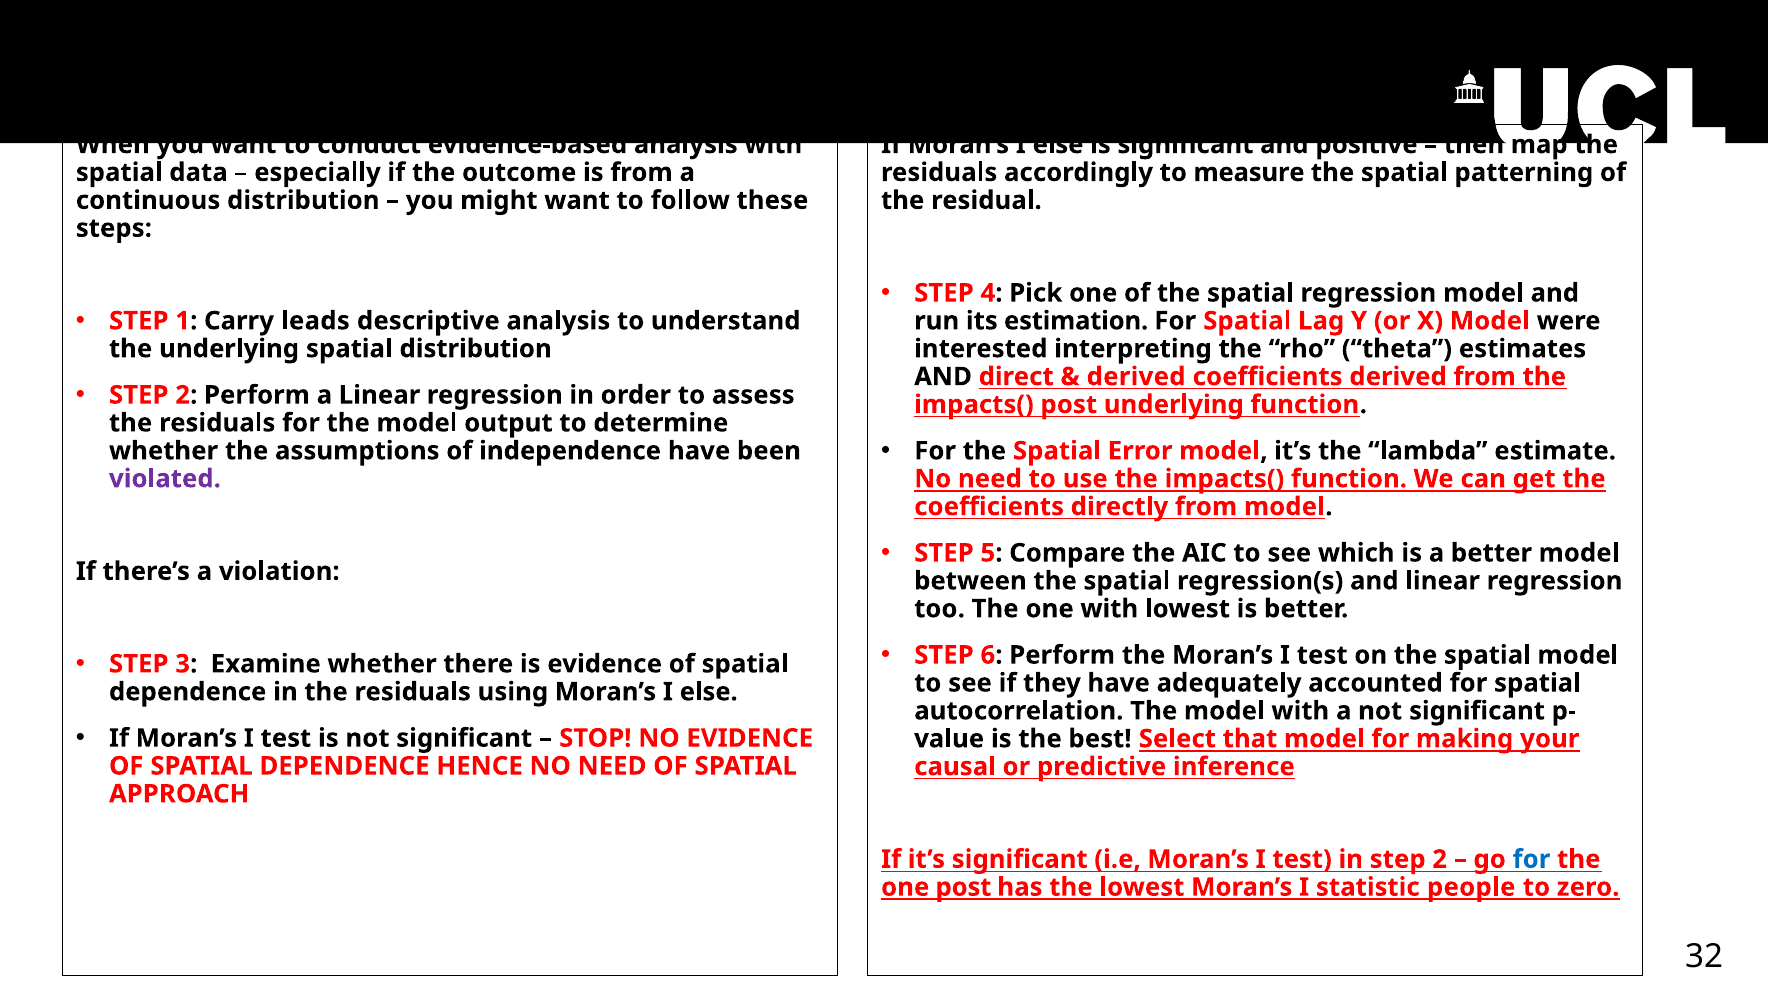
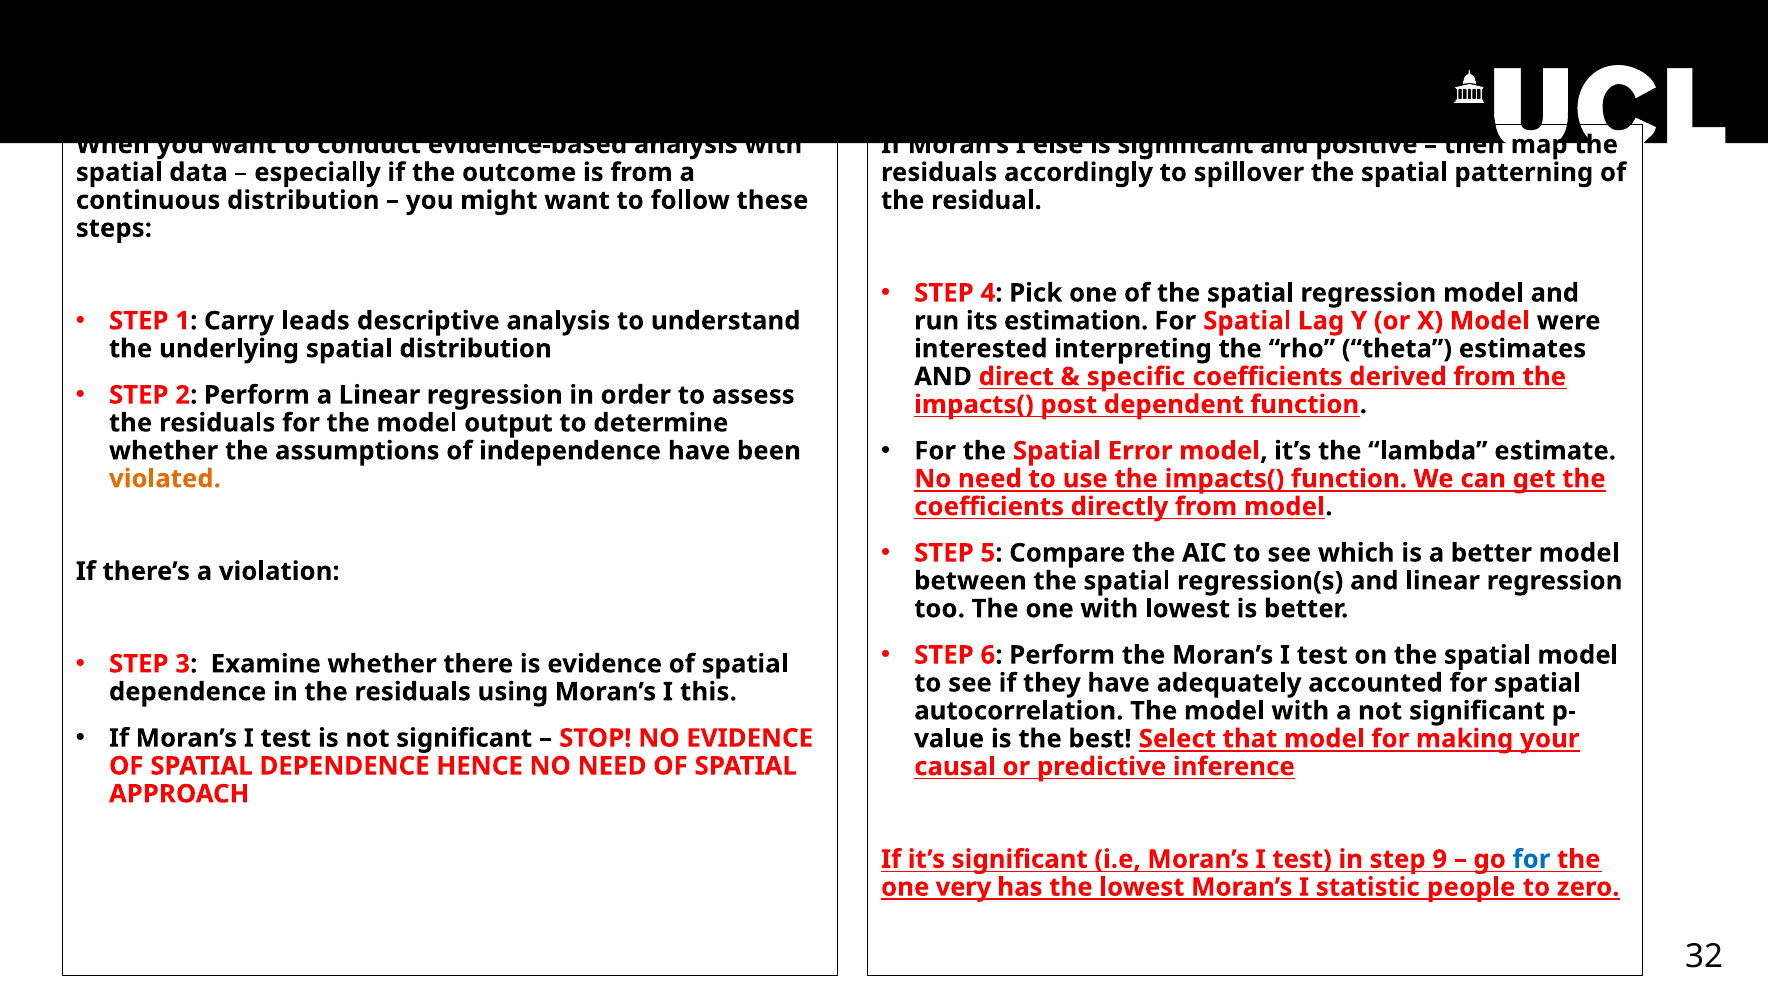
measure: measure -> spillover
derived at (1136, 376): derived -> specific
post underlying: underlying -> dependent
violated colour: purple -> orange
using Moran’s I else: else -> this
in step 2: 2 -> 9
one post: post -> very
